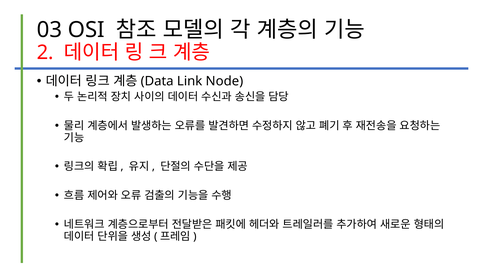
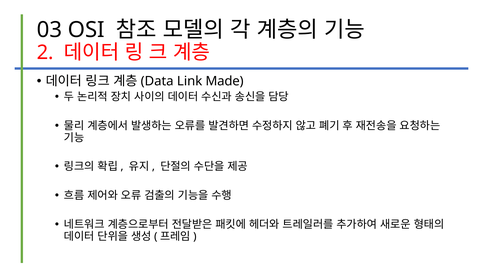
Node: Node -> Made
